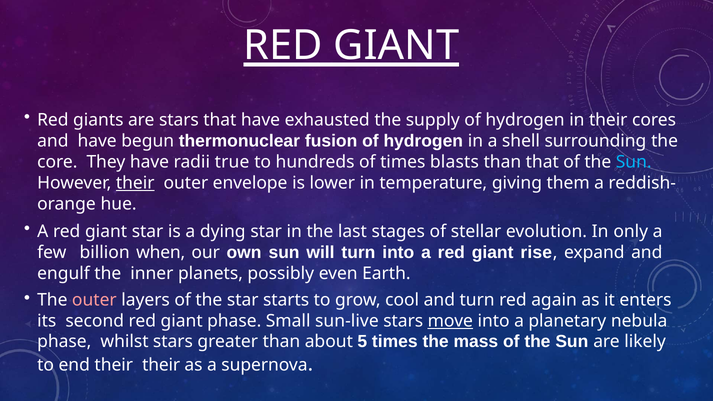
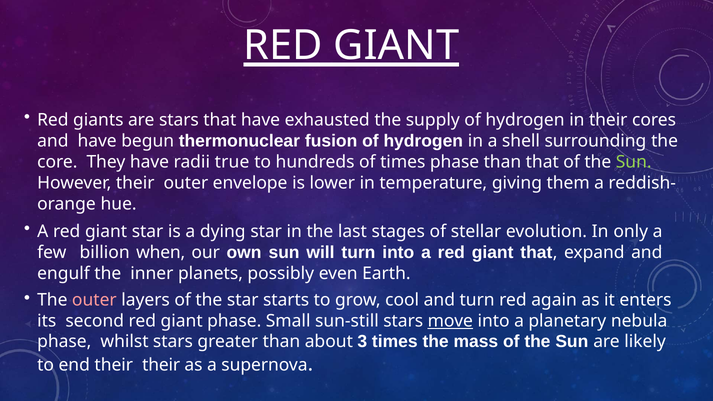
times blasts: blasts -> phase
Sun at (634, 162) colour: light blue -> light green
their at (135, 183) underline: present -> none
giant rise: rise -> that
sun-live: sun-live -> sun-still
5: 5 -> 3
